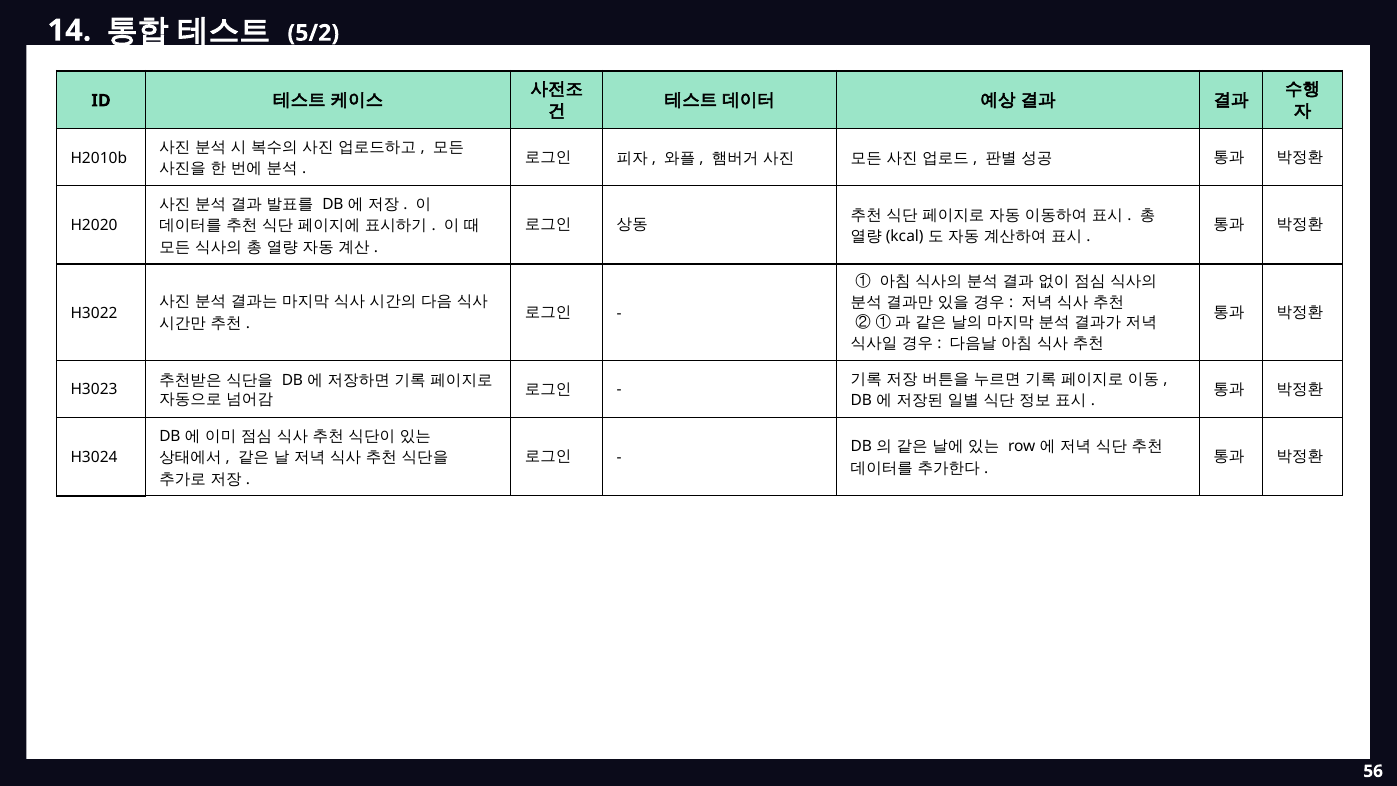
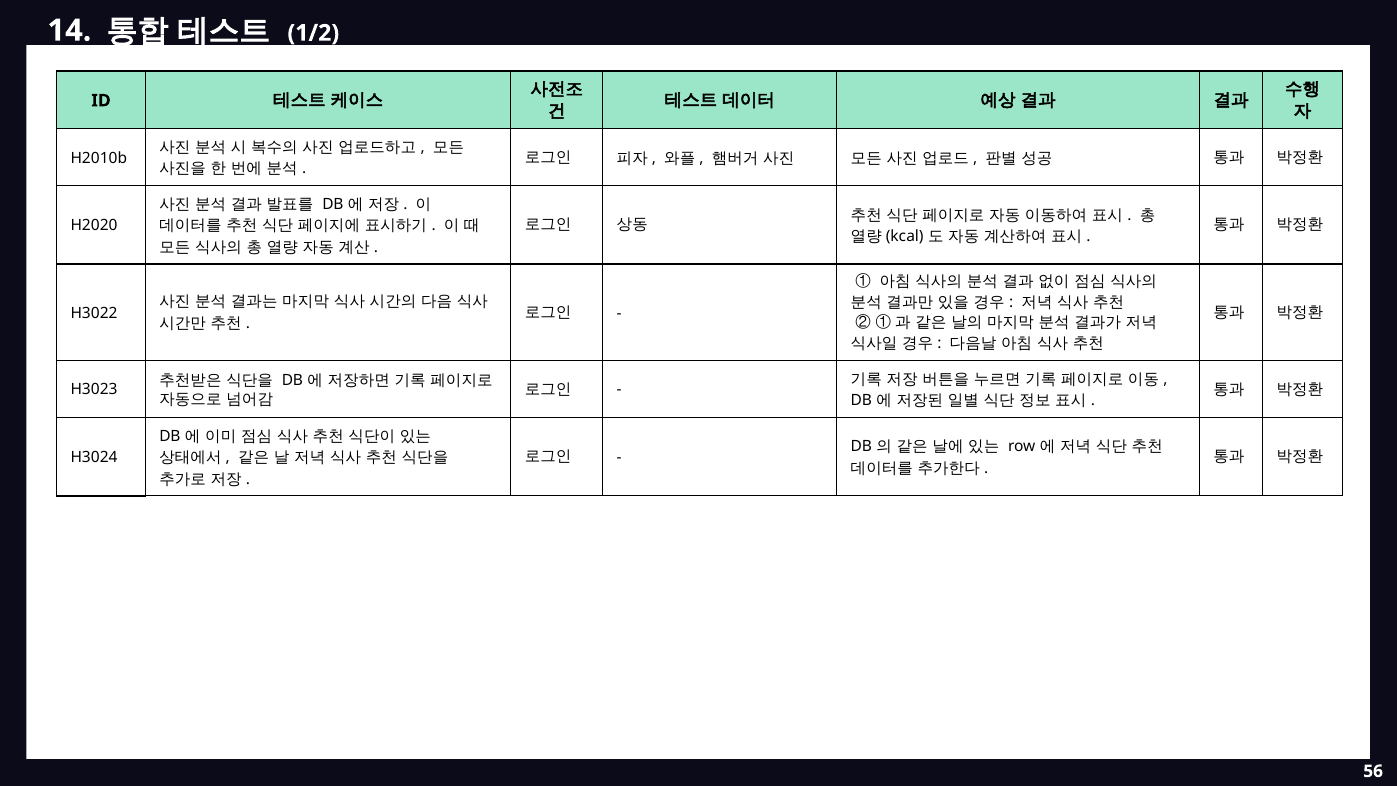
5/2: 5/2 -> 1/2
